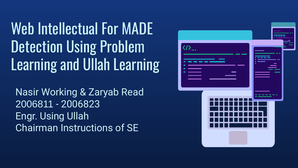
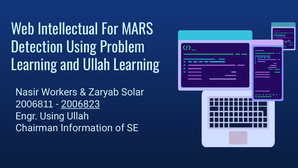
MADE: MADE -> MARS
Working: Working -> Workers
Read: Read -> Solar
2006823 underline: none -> present
Instructions: Instructions -> Information
